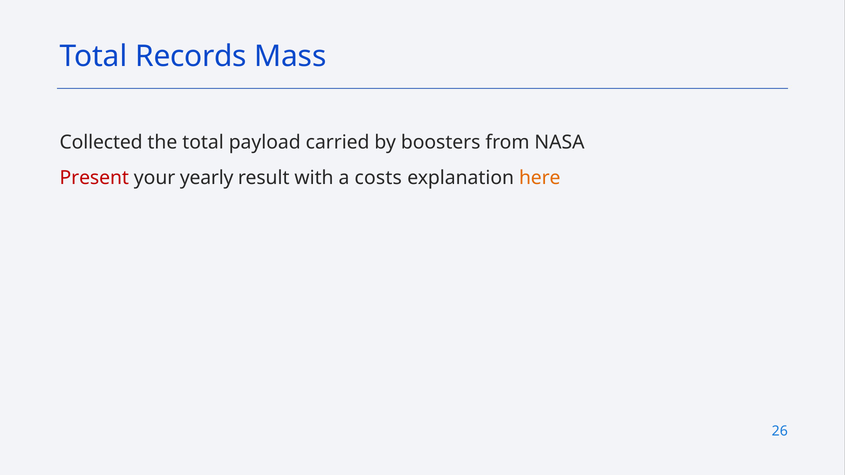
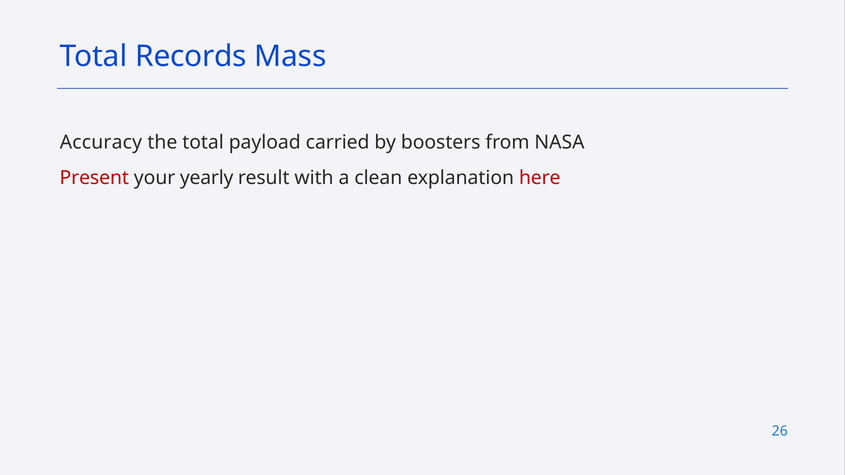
Collected: Collected -> Accuracy
costs: costs -> clean
here colour: orange -> red
